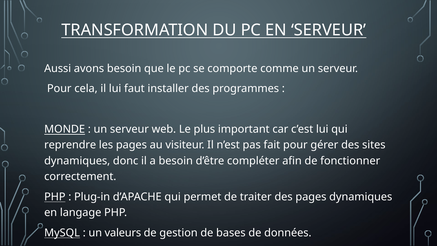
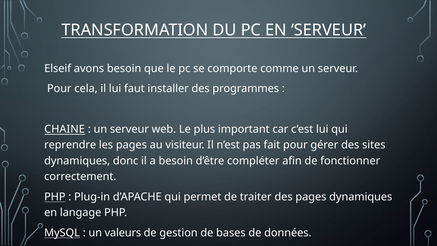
Aussi: Aussi -> Elseif
MONDE: MONDE -> CHAINE
